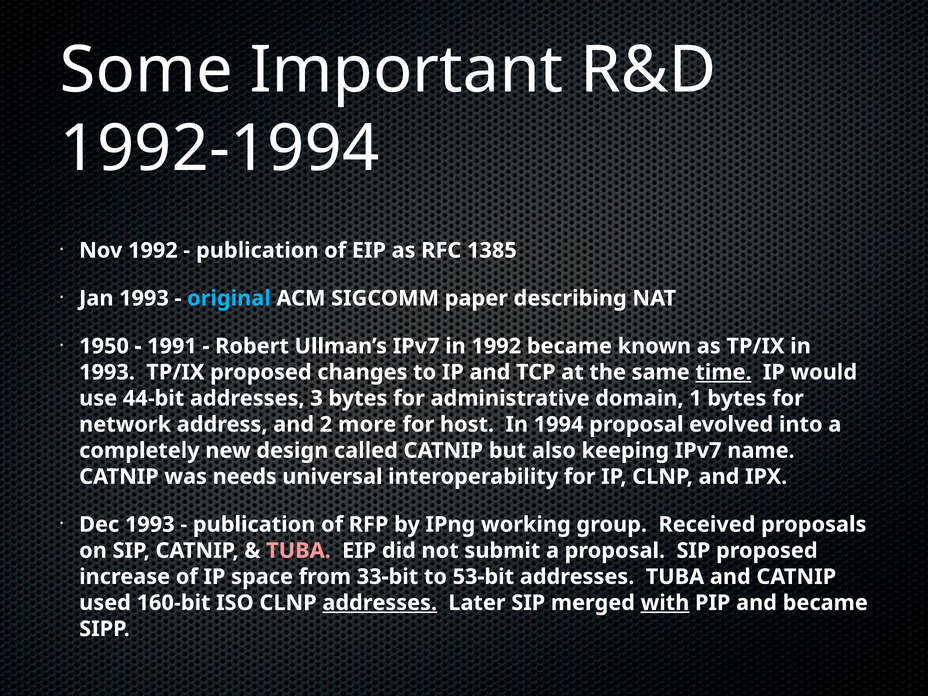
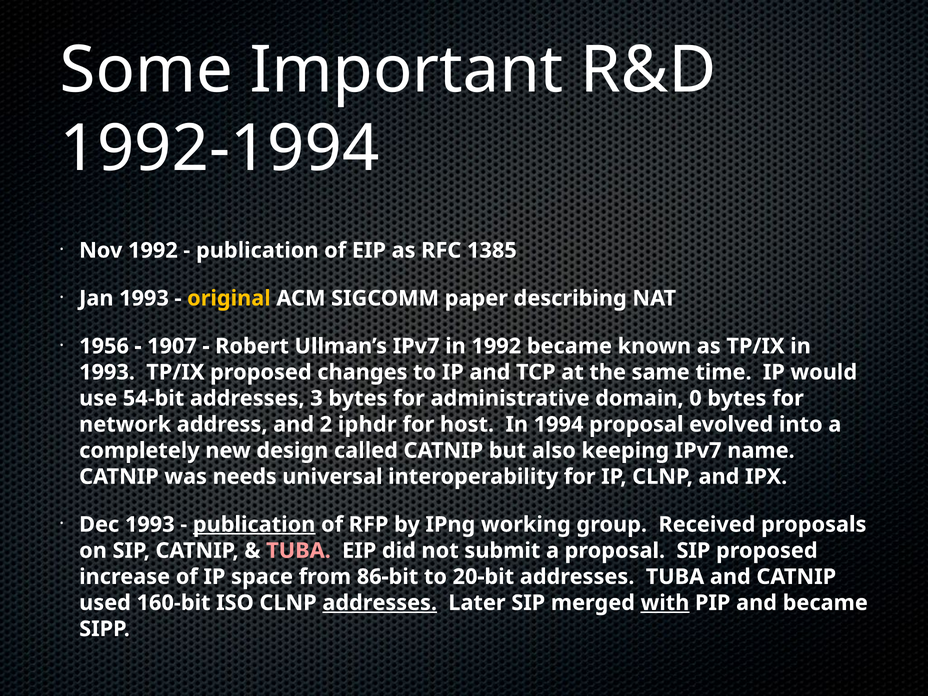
original colour: light blue -> yellow
1950: 1950 -> 1956
1991: 1991 -> 1907
time underline: present -> none
44-bit: 44-bit -> 54-bit
1: 1 -> 0
more: more -> iphdr
publication at (254, 525) underline: none -> present
33-bit: 33-bit -> 86-bit
53-bit: 53-bit -> 20-bit
